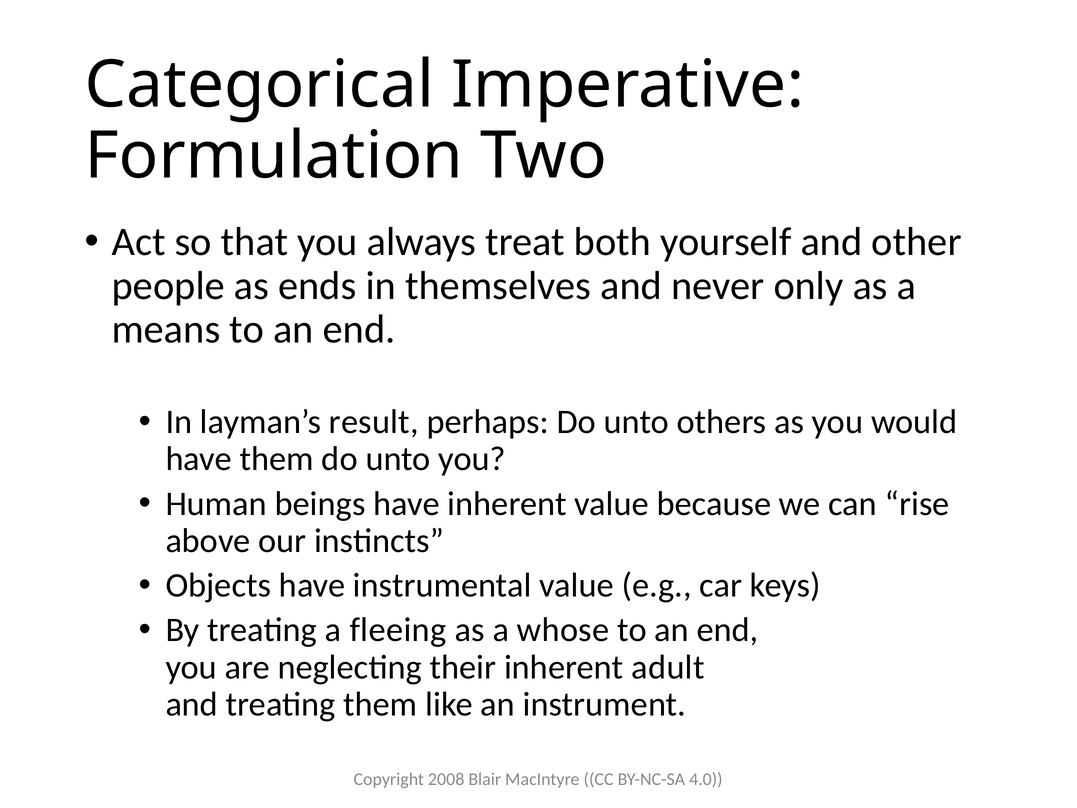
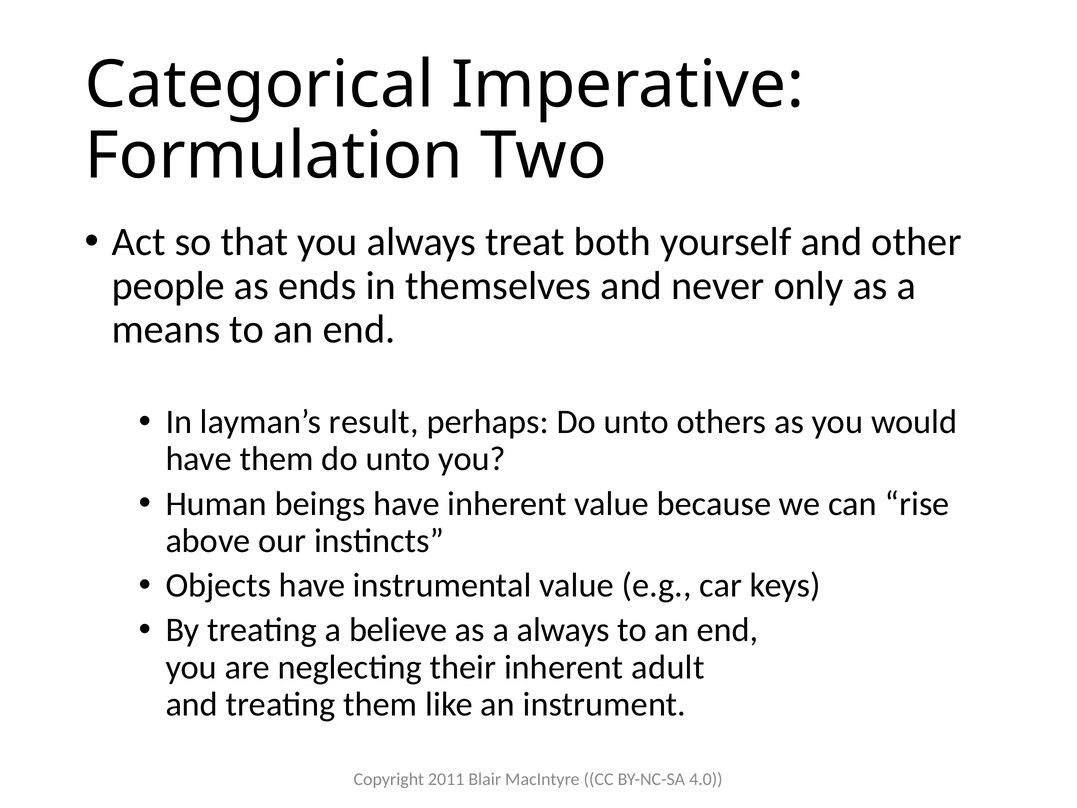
fleeing: fleeing -> believe
a whose: whose -> always
2008: 2008 -> 2011
